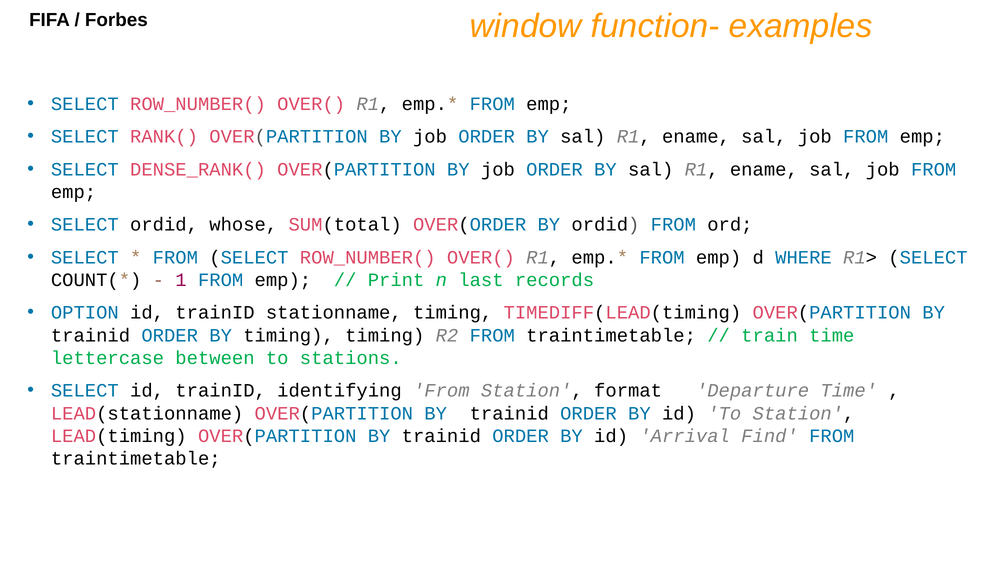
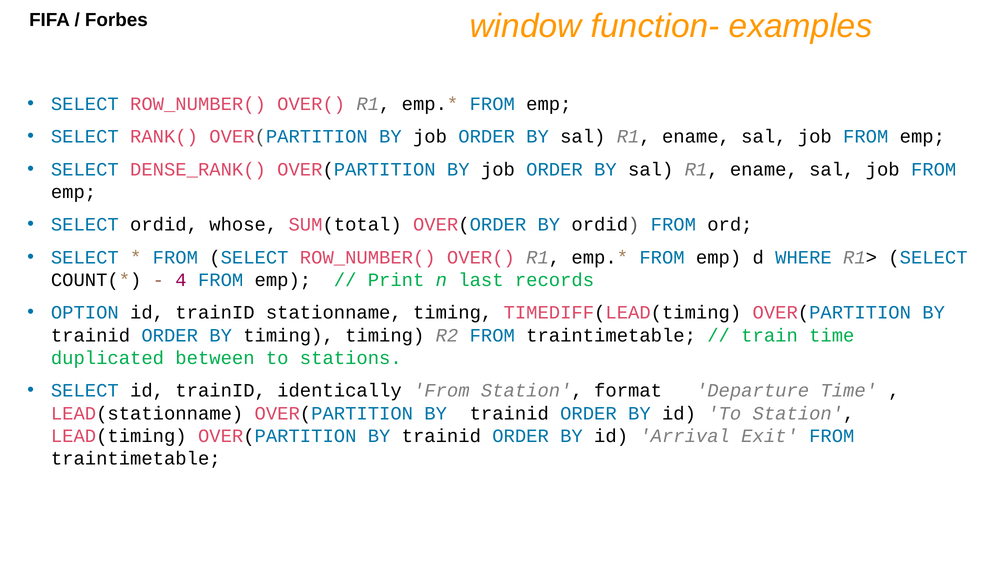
1: 1 -> 4
lettercase: lettercase -> duplicated
identifying: identifying -> identically
Find: Find -> Exit
